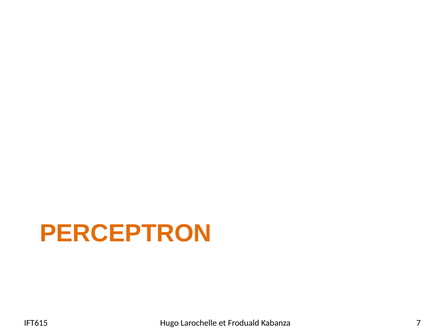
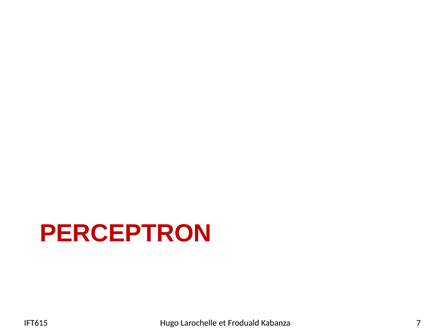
PERCEPTRON colour: orange -> red
